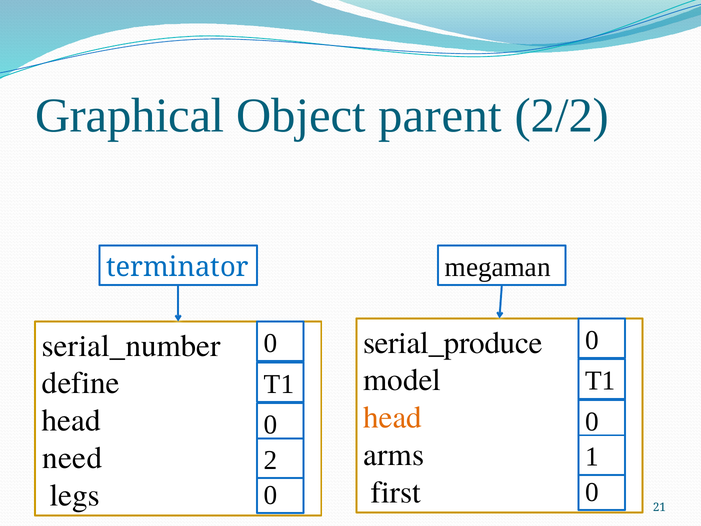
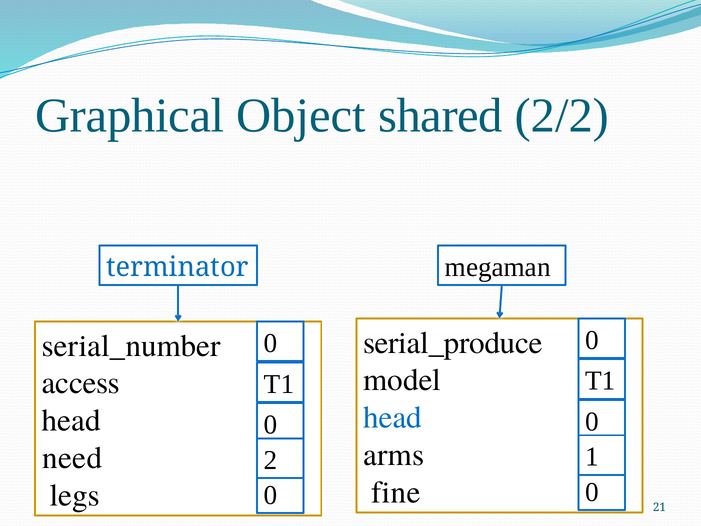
parent: parent -> shared
define: define -> access
head at (393, 417) colour: orange -> blue
first: first -> fine
